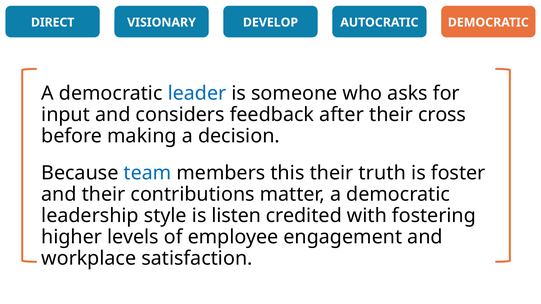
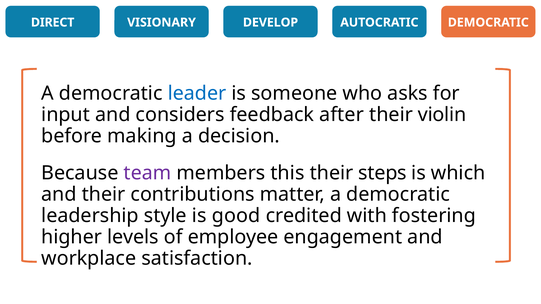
cross: cross -> violin
team colour: blue -> purple
truth: truth -> steps
foster: foster -> which
listen: listen -> good
